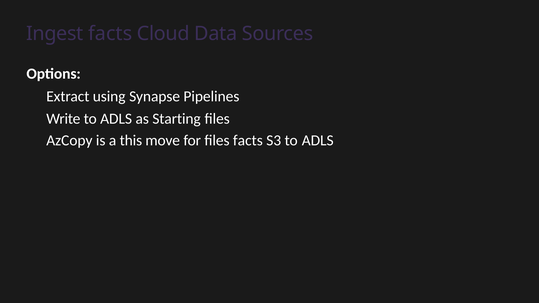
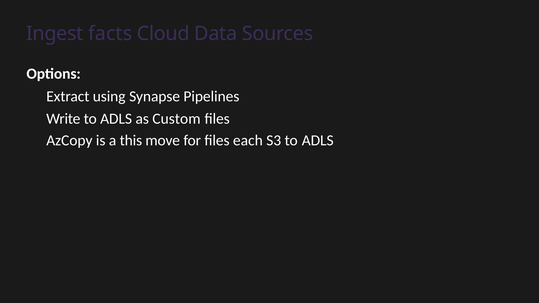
Starting: Starting -> Custom
files facts: facts -> each
